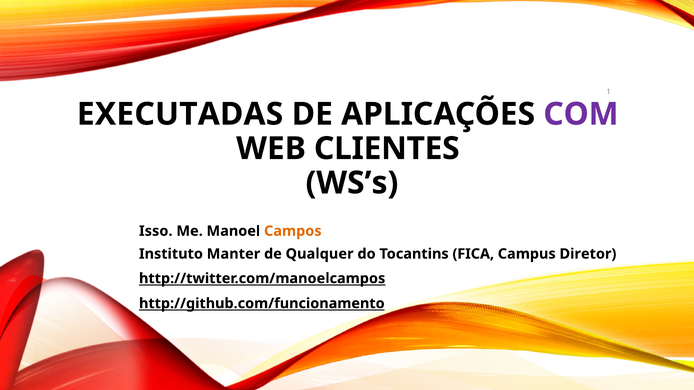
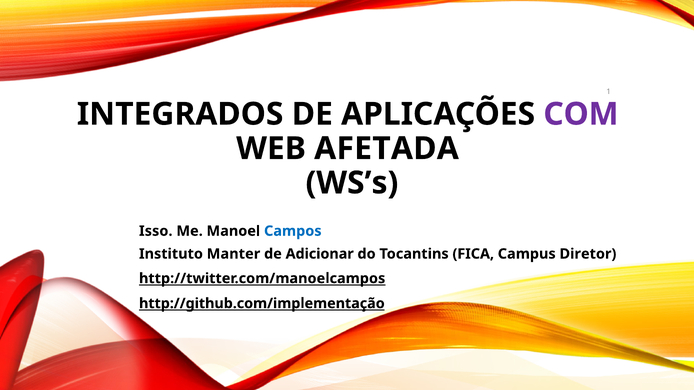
EXECUTADAS: EXECUTADAS -> INTEGRADOS
CLIENTES: CLIENTES -> AFETADA
Campos colour: orange -> blue
Qualquer: Qualquer -> Adicionar
http://github.com/funcionamento: http://github.com/funcionamento -> http://github.com/implementação
